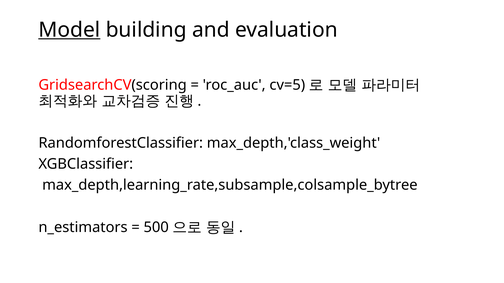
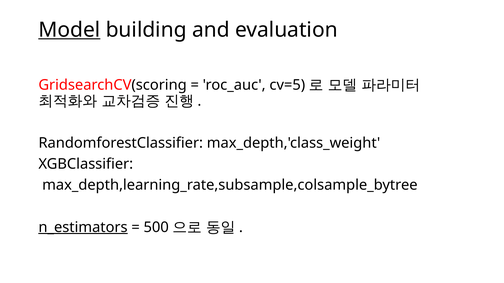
n_estimators underline: none -> present
